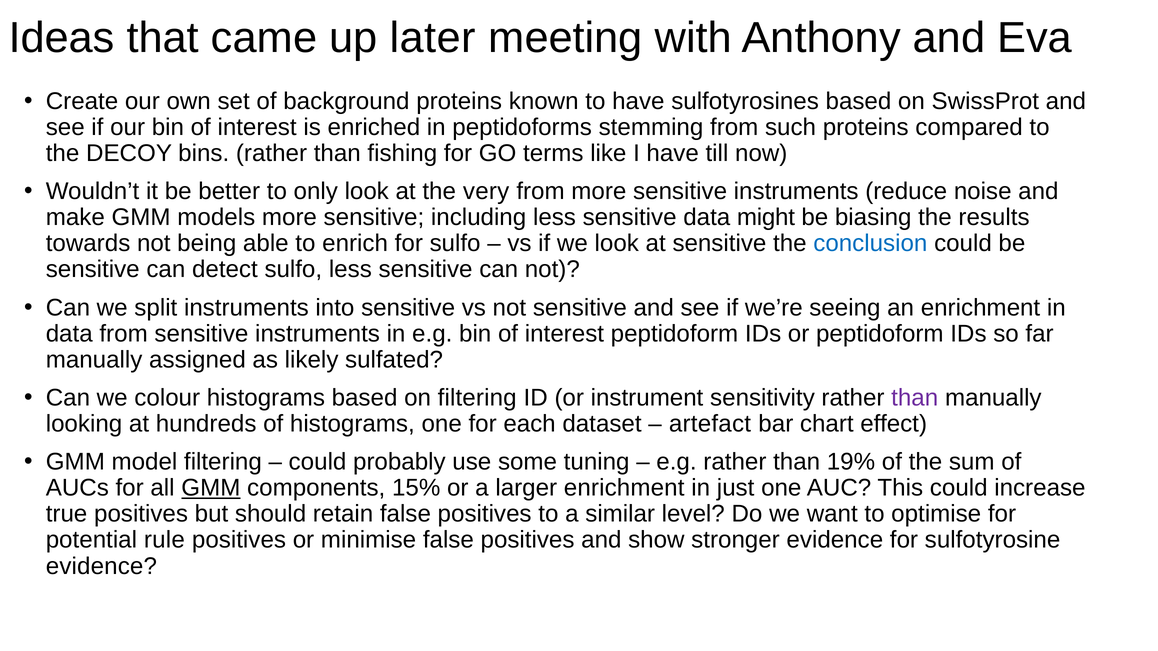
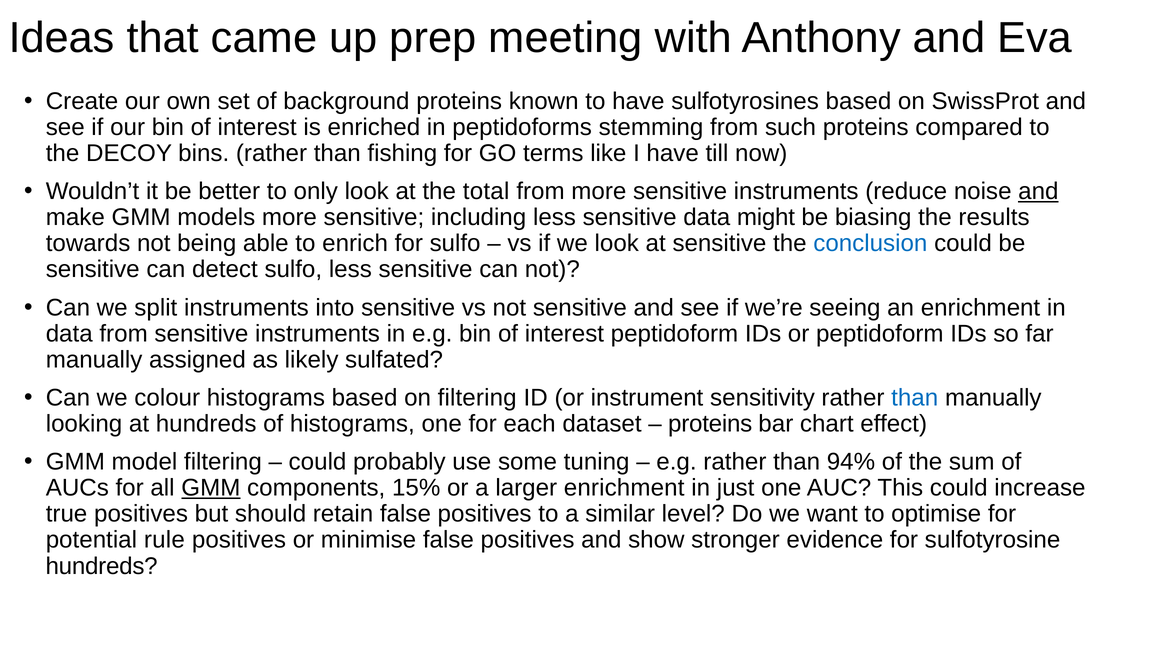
later: later -> prep
very: very -> total
and at (1038, 191) underline: none -> present
than at (915, 398) colour: purple -> blue
artefact at (710, 424): artefact -> proteins
19%: 19% -> 94%
evidence at (101, 566): evidence -> hundreds
